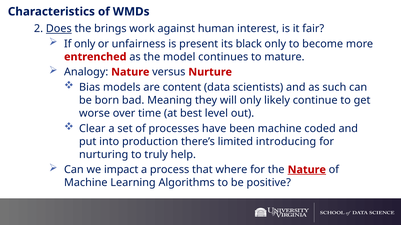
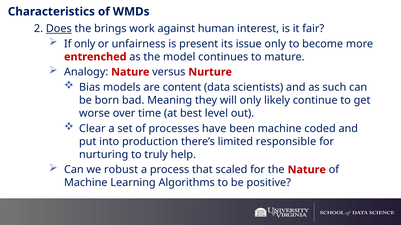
black: black -> issue
introducing: introducing -> responsible
impact: impact -> robust
where: where -> scaled
Nature at (307, 170) underline: present -> none
